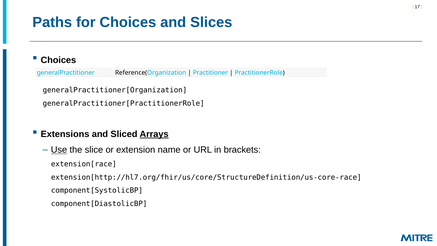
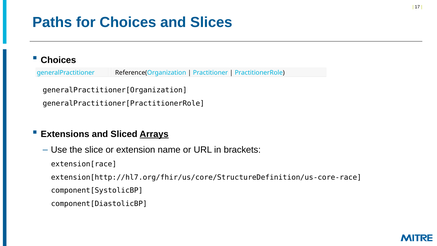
Use underline: present -> none
